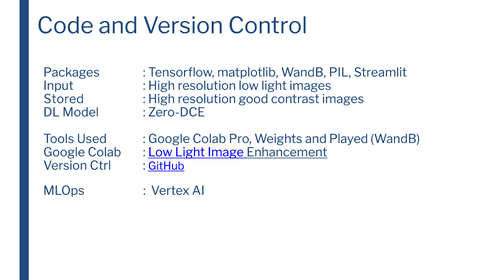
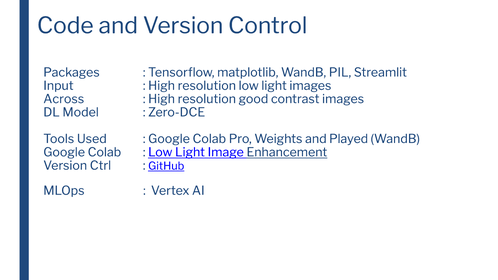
Stored: Stored -> Across
